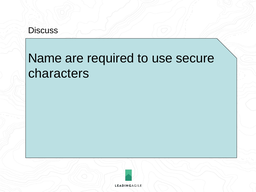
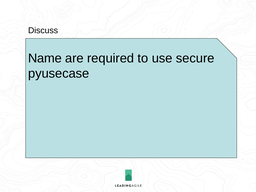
characters: characters -> pyusecase
